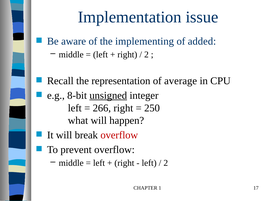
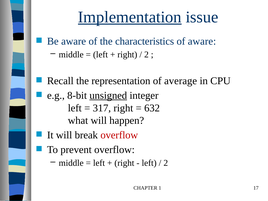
Implementation underline: none -> present
implementing: implementing -> characteristics
of added: added -> aware
266: 266 -> 317
250: 250 -> 632
